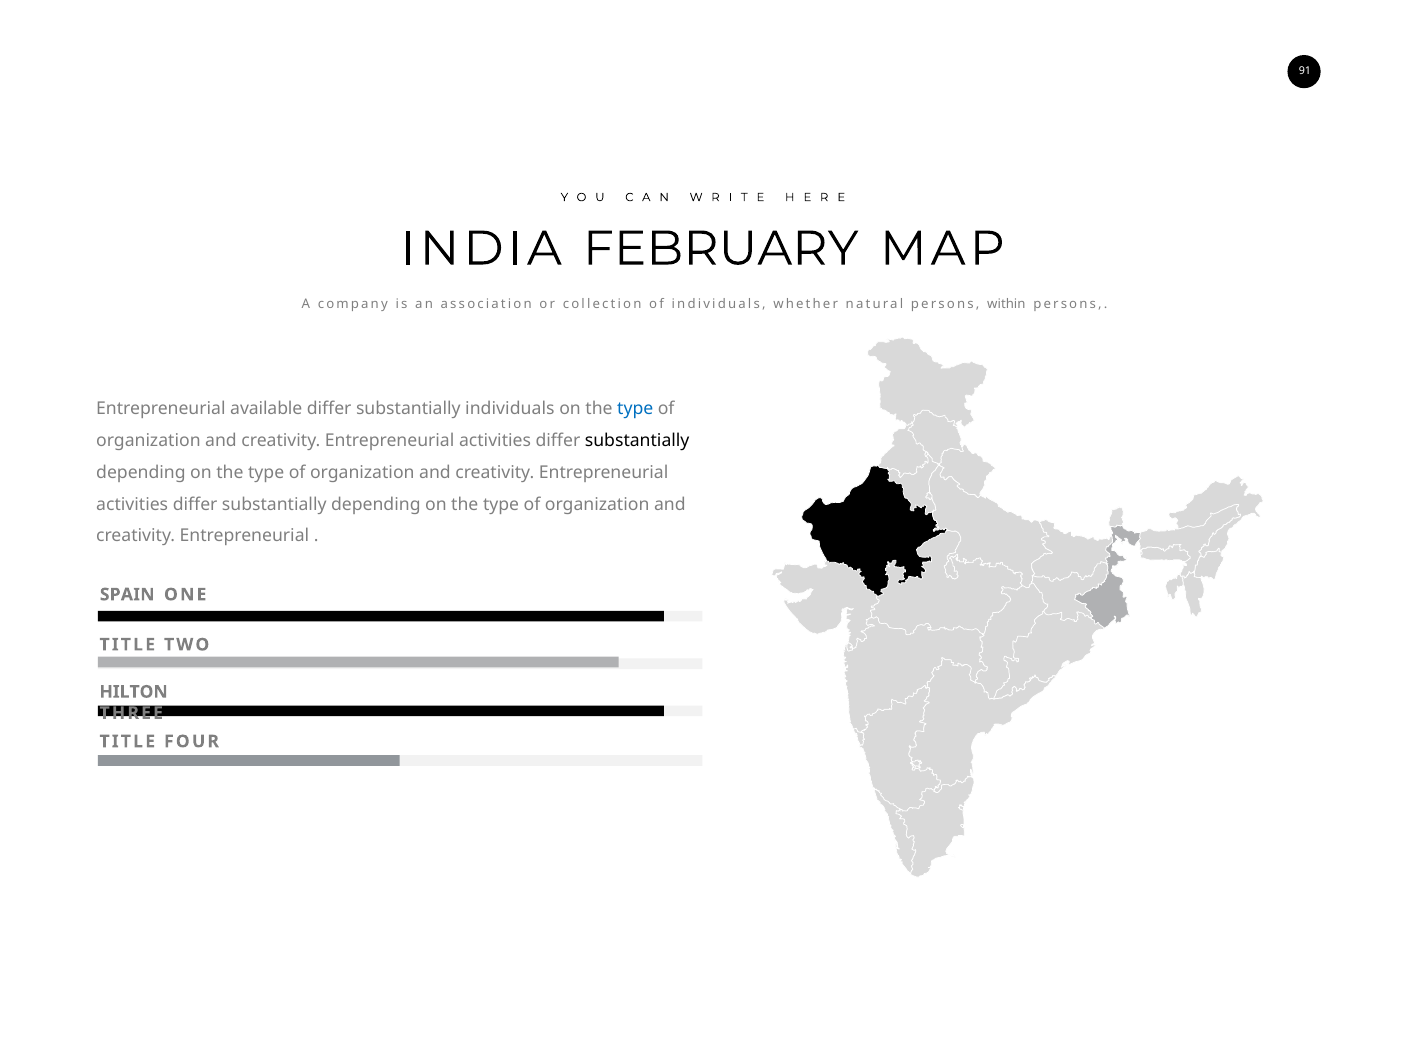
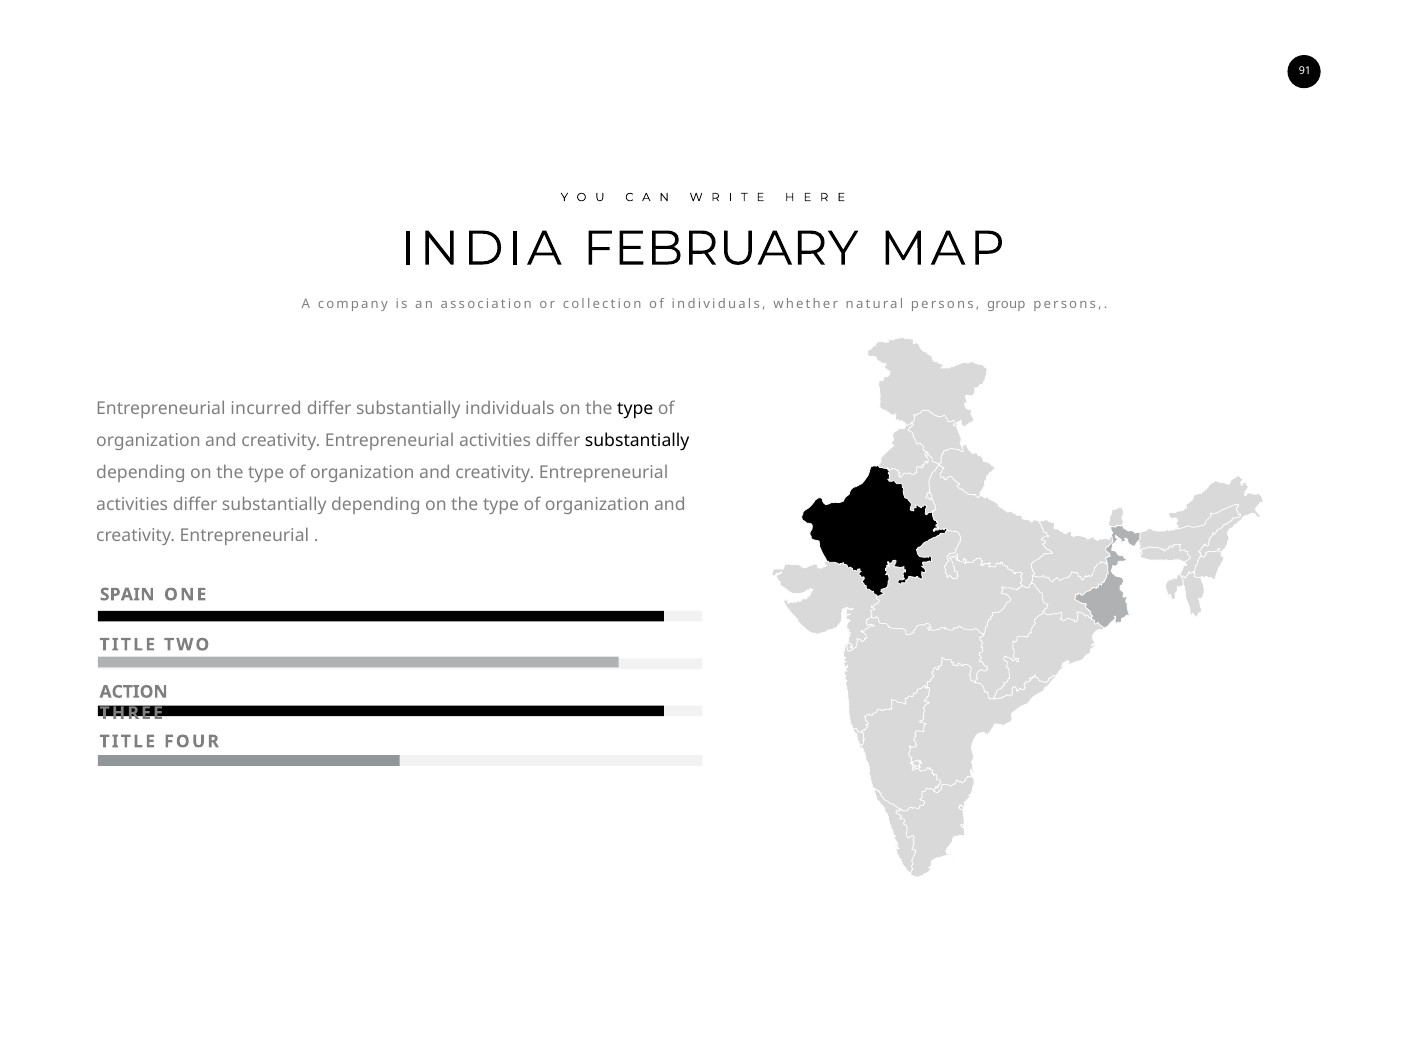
within: within -> group
available: available -> incurred
type at (635, 409) colour: blue -> black
HILTON: HILTON -> ACTION
